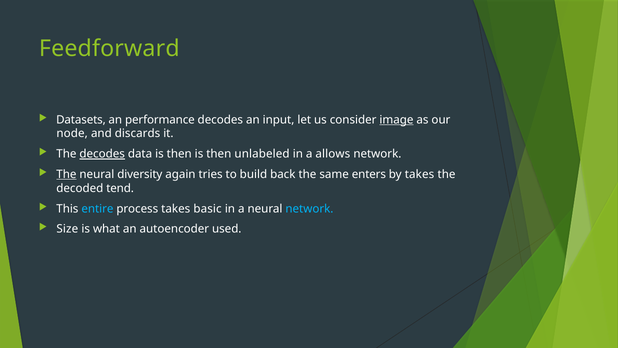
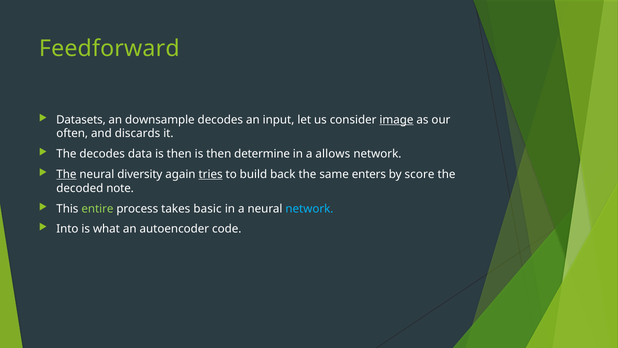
performance: performance -> downsample
node: node -> often
decodes at (102, 154) underline: present -> none
unlabeled: unlabeled -> determine
tries underline: none -> present
by takes: takes -> score
tend: tend -> note
entire colour: light blue -> light green
Size: Size -> Into
used: used -> code
